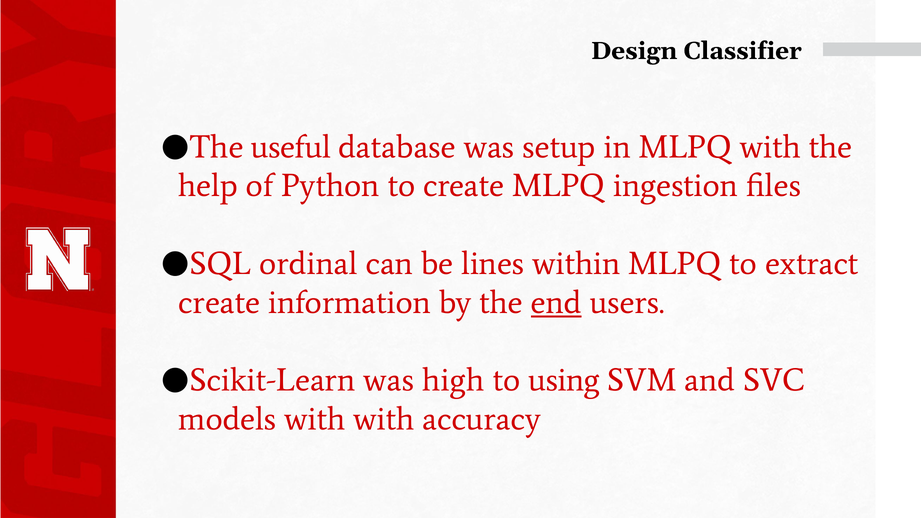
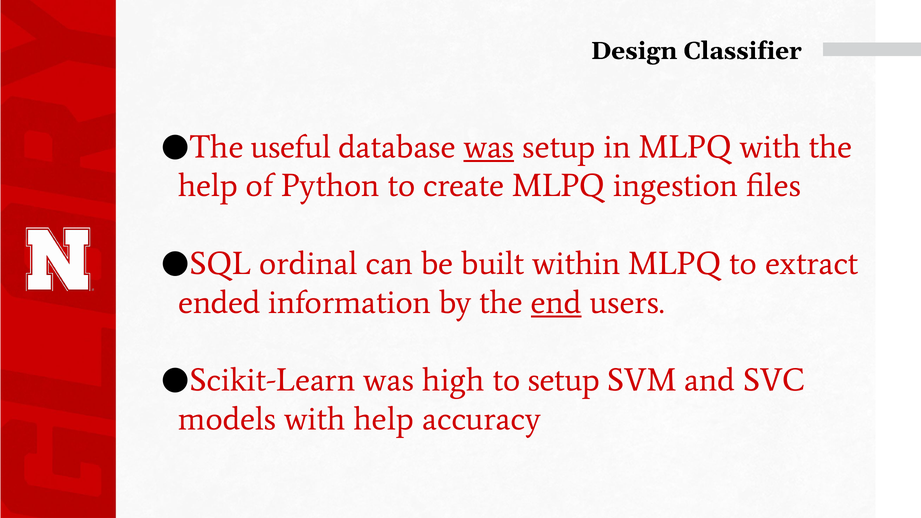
was at (489, 147) underline: none -> present
lines: lines -> built
create at (219, 302): create -> ended
to using: using -> setup
with with: with -> help
